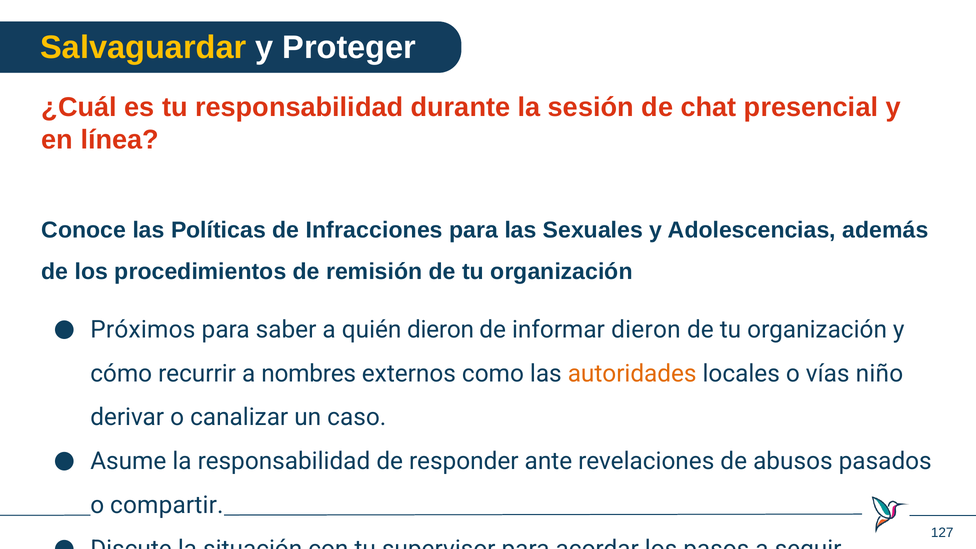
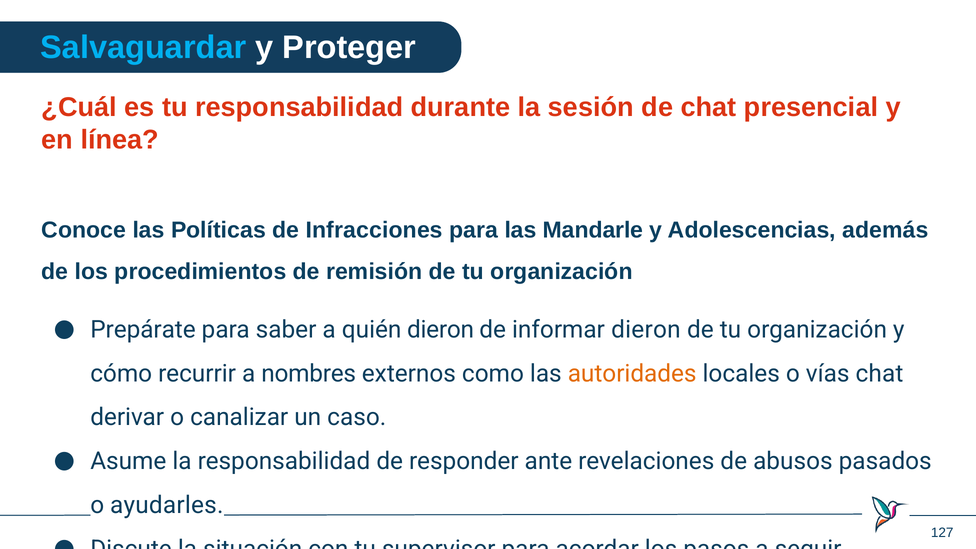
Salvaguardar colour: yellow -> light blue
Sexuales: Sexuales -> Mandarle
Próximos: Próximos -> Prepárate
vías niño: niño -> chat
compartir: compartir -> ayudarles
